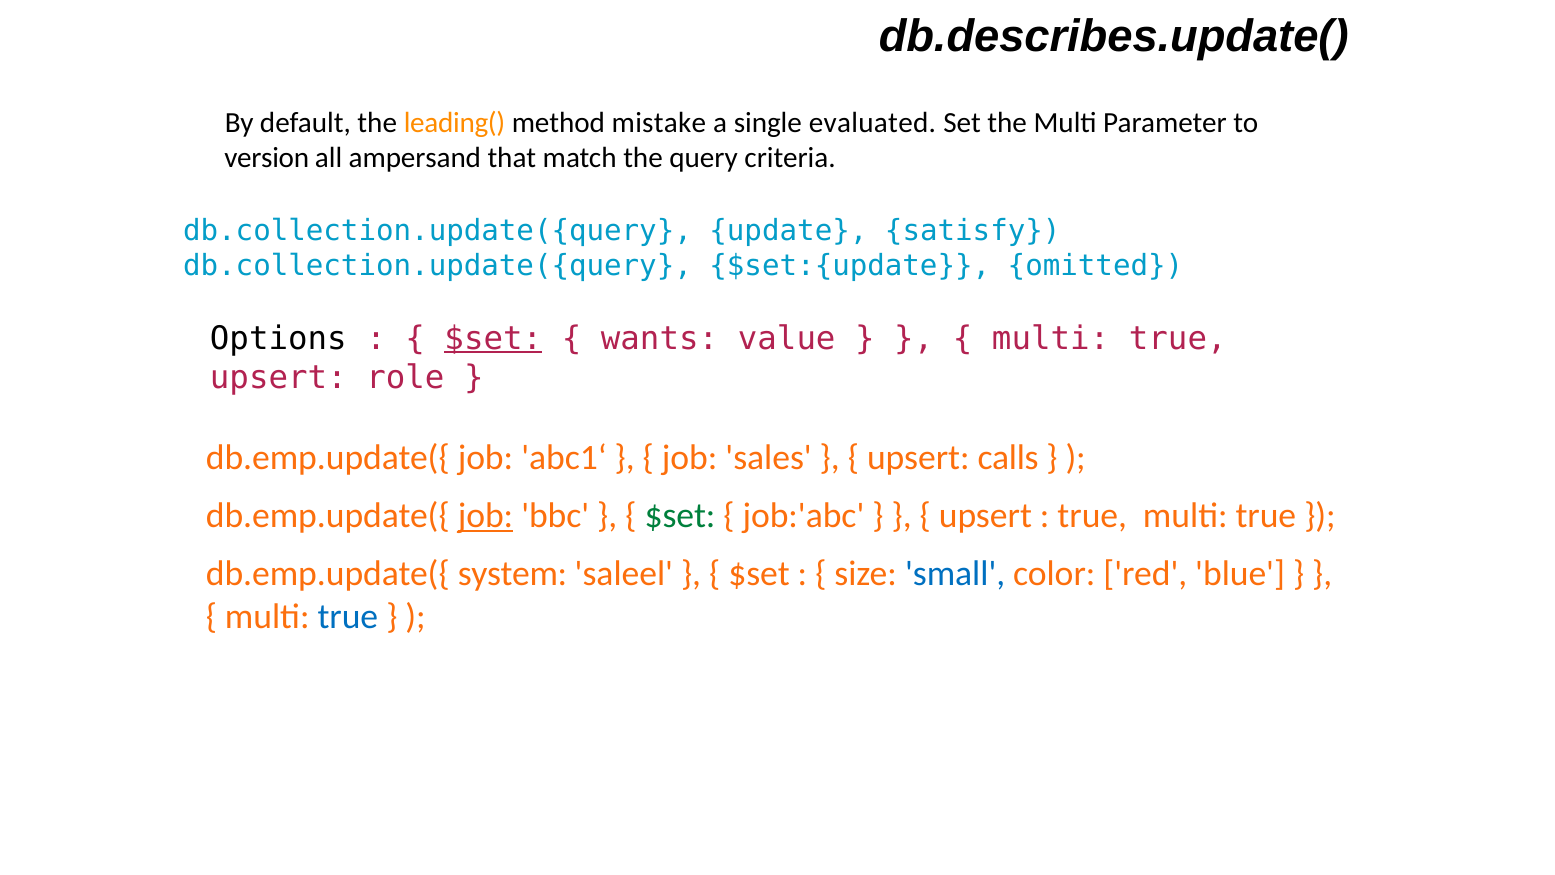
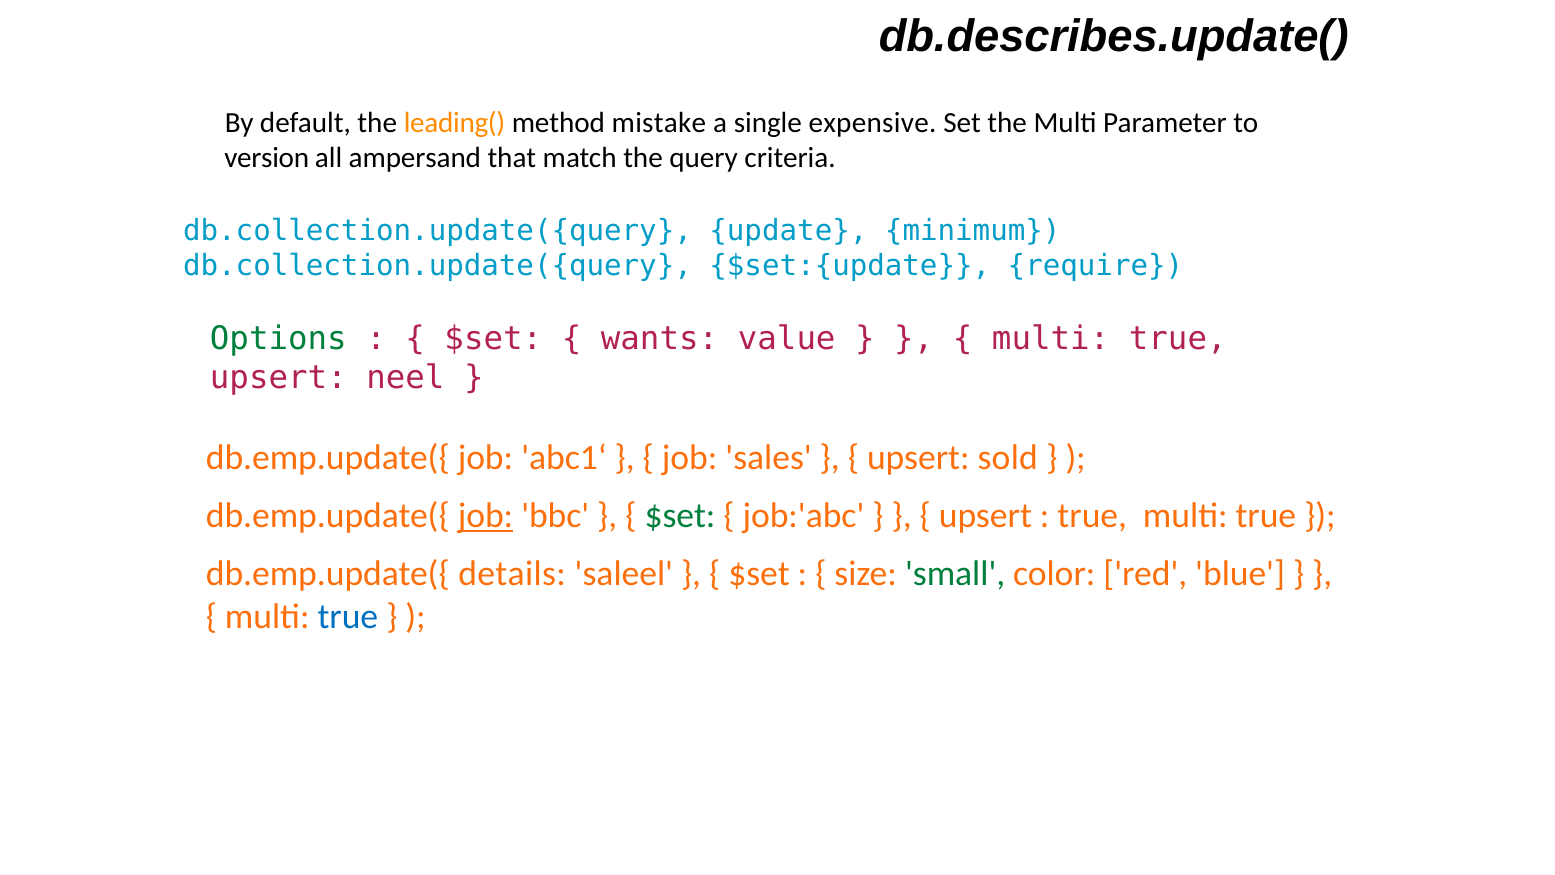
evaluated: evaluated -> expensive
satisfy: satisfy -> minimum
omitted: omitted -> require
Options colour: black -> green
$set at (493, 338) underline: present -> none
role: role -> neel
calls: calls -> sold
system: system -> details
small colour: blue -> green
